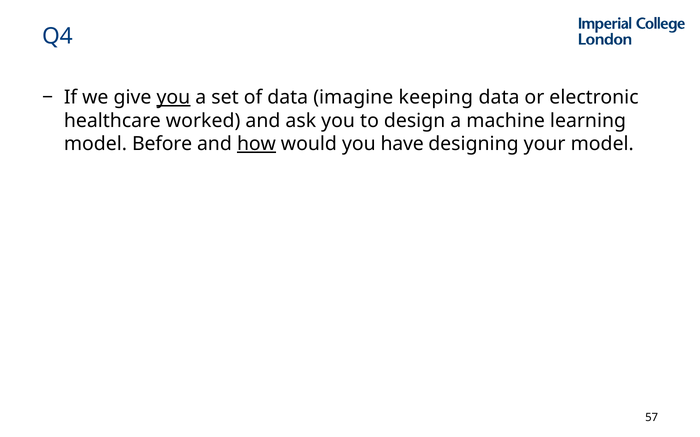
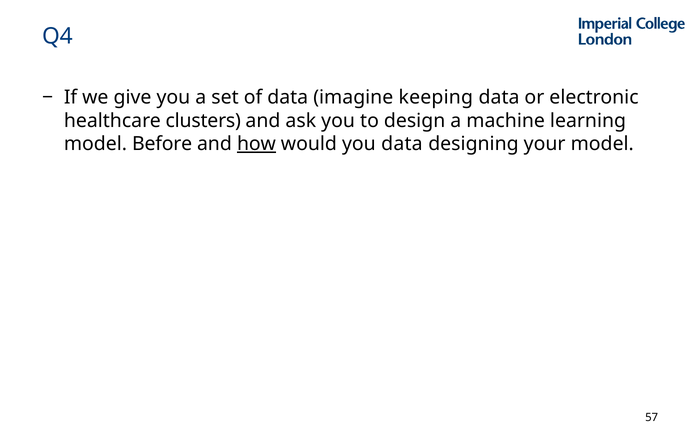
you at (173, 97) underline: present -> none
worked: worked -> clusters
you have: have -> data
